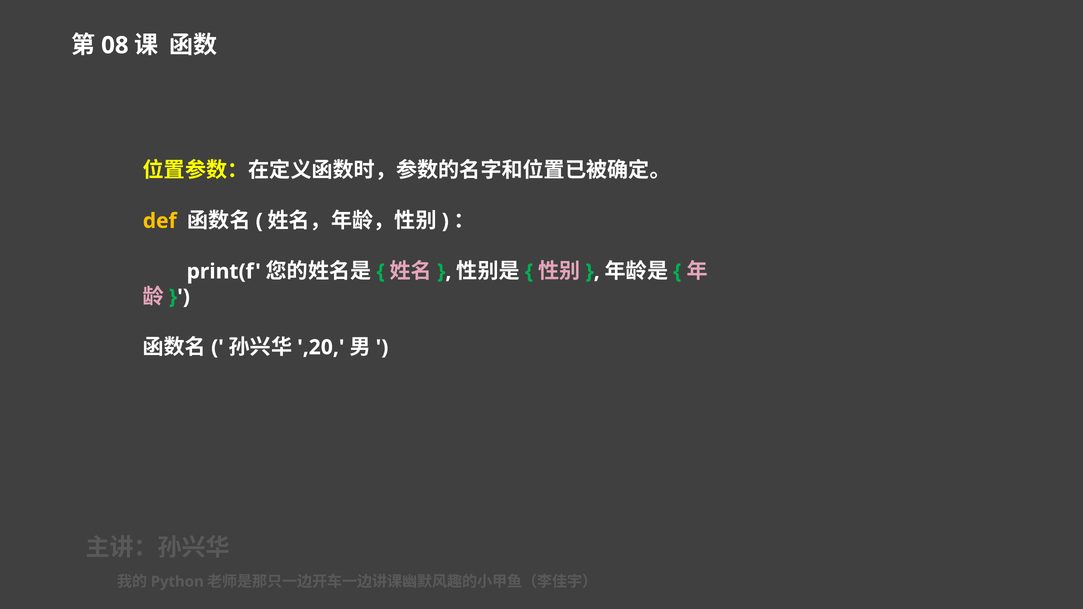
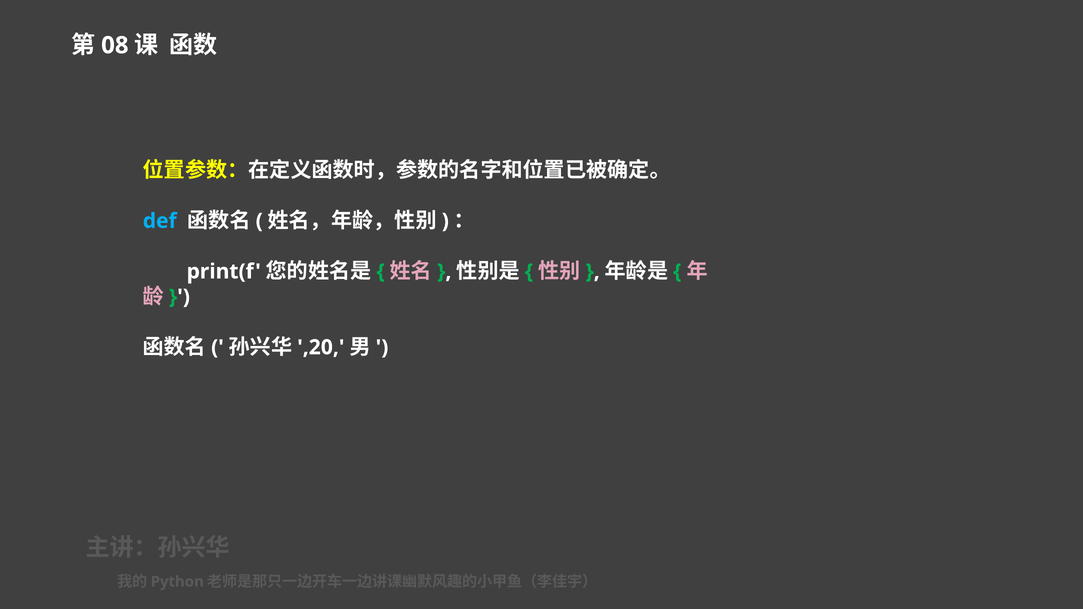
def colour: yellow -> light blue
